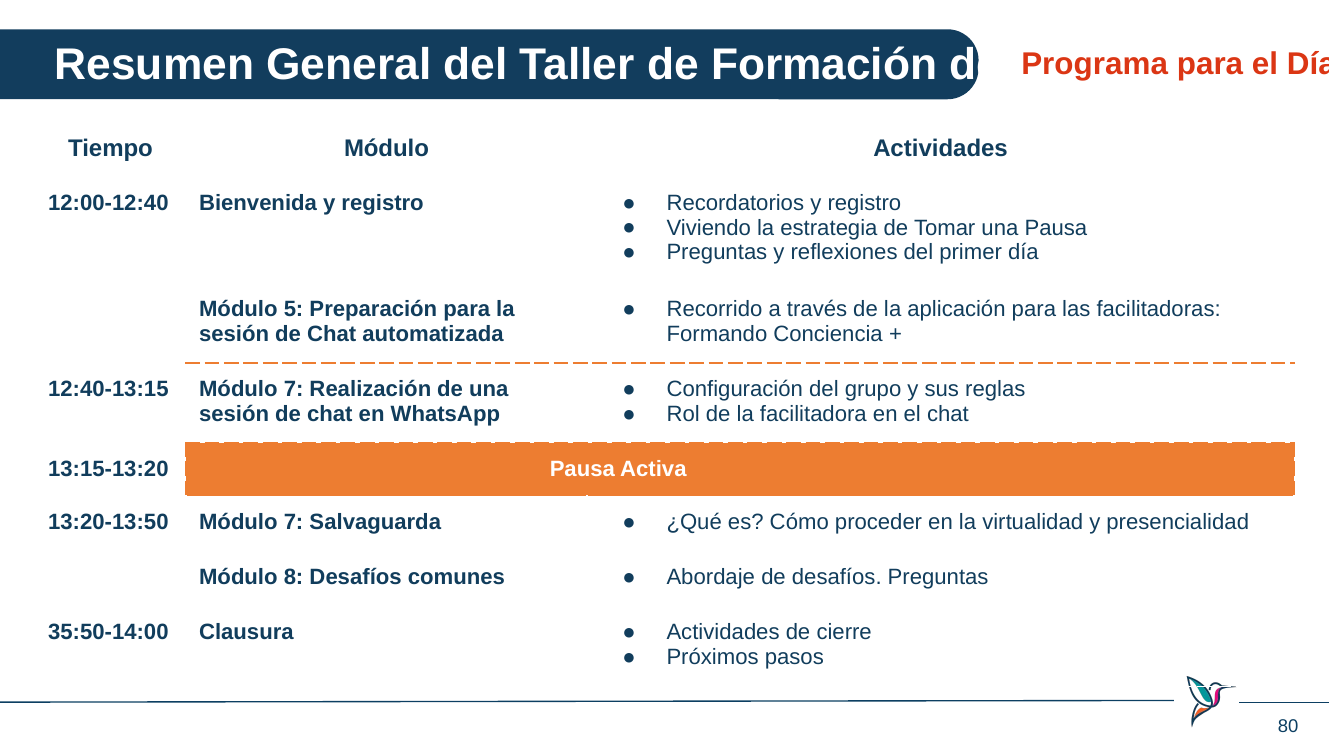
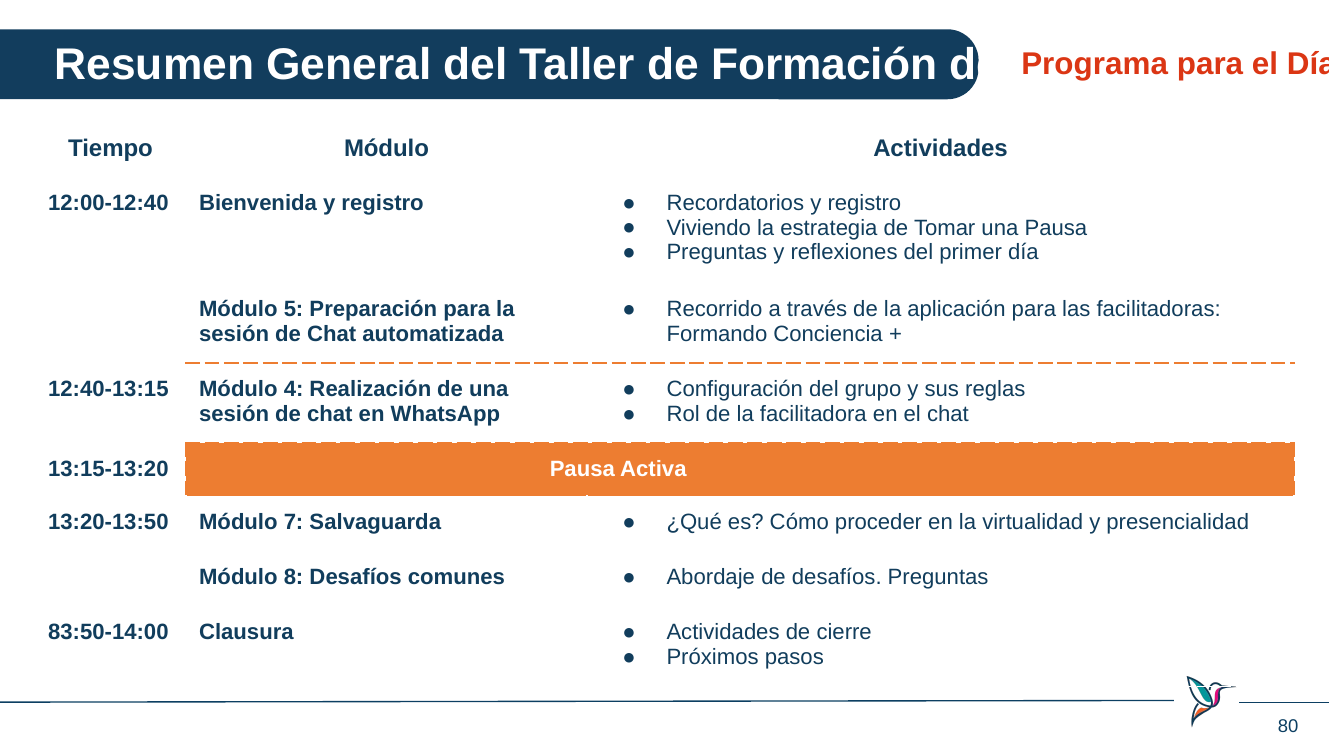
12:40-13:15 Módulo 7: 7 -> 4
35:50-14:00: 35:50-14:00 -> 83:50-14:00
